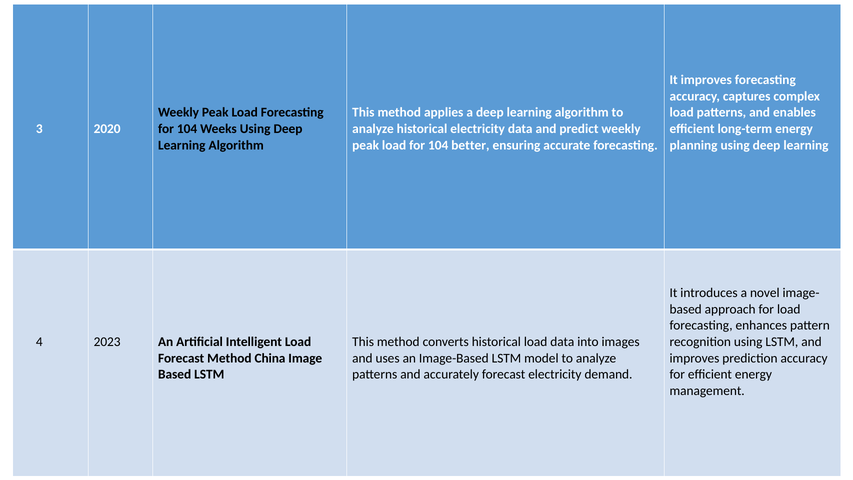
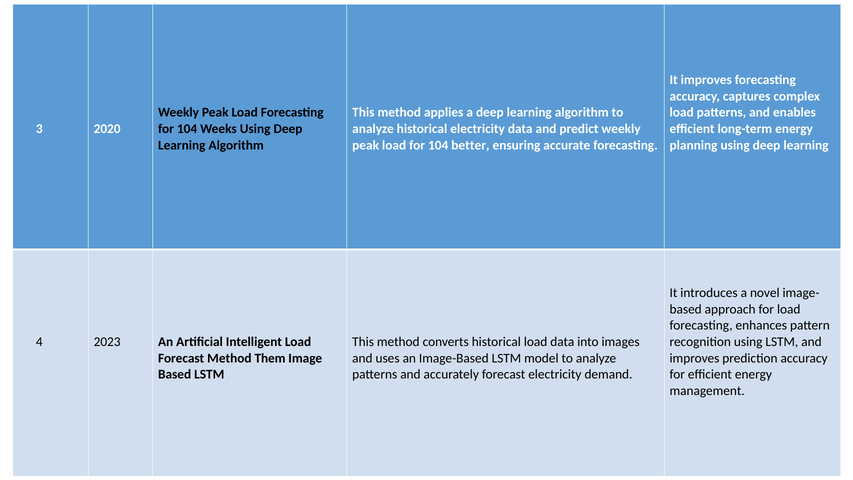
China: China -> Them
